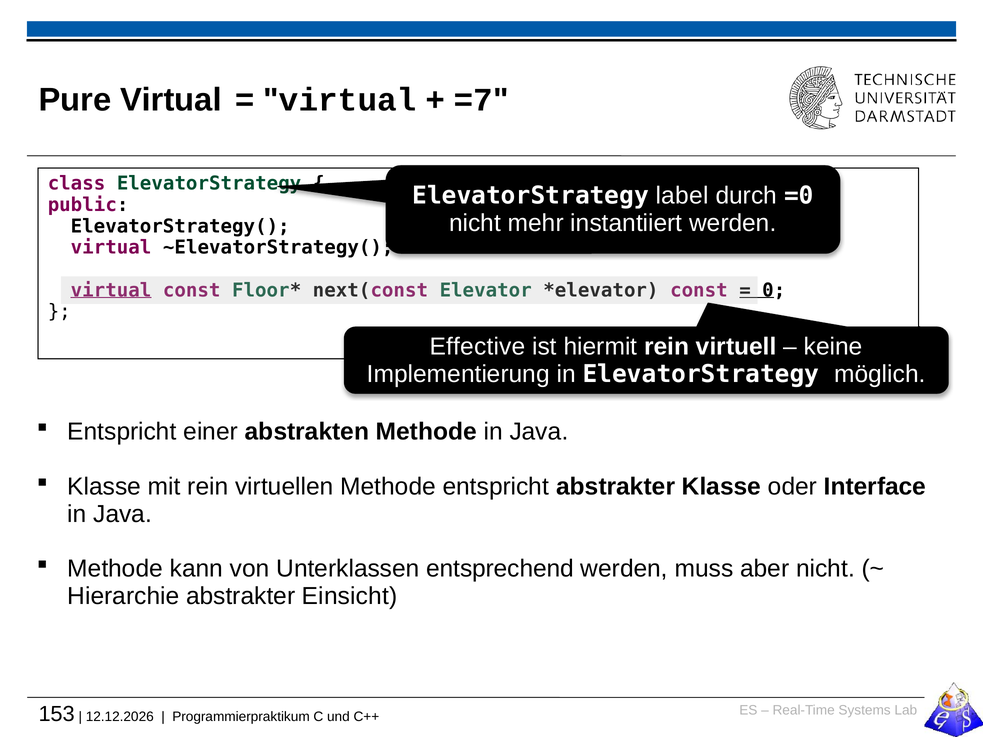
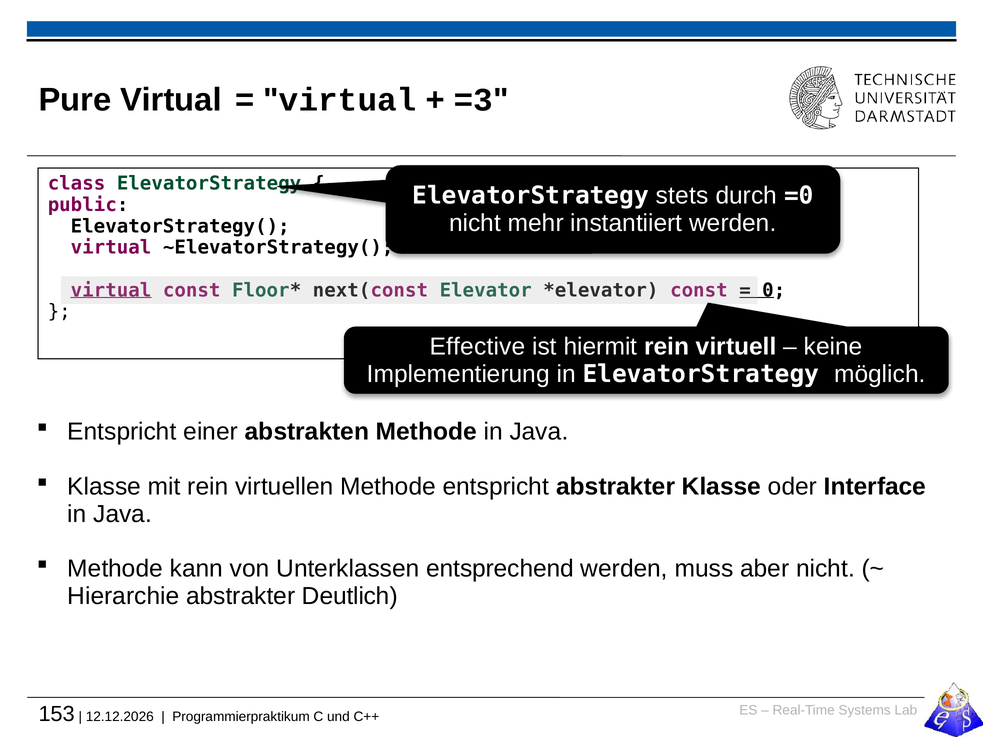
=7: =7 -> =3
label: label -> stets
Einsicht: Einsicht -> Deutlich
